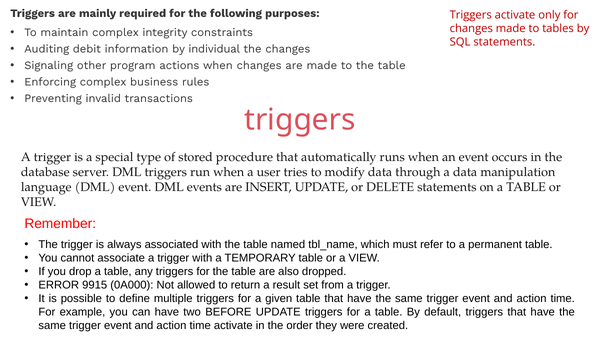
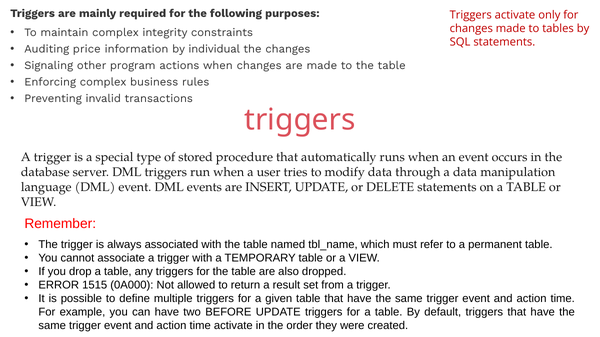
debit: debit -> price
9915: 9915 -> 1515
